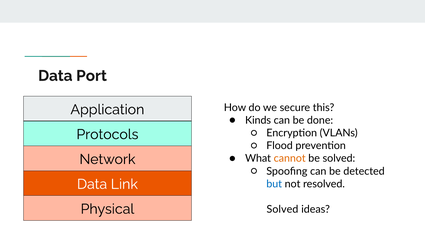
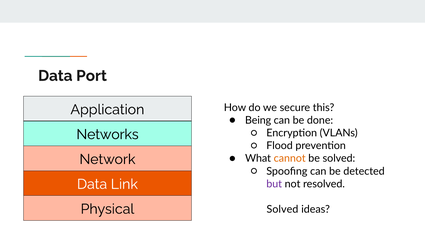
Kinds: Kinds -> Being
Protocols: Protocols -> Networks
but colour: blue -> purple
